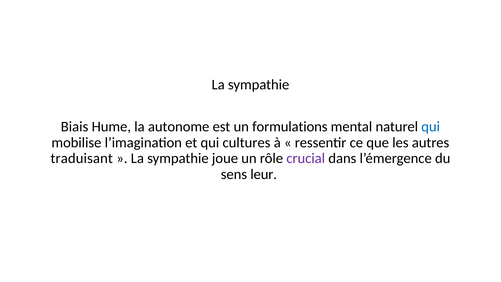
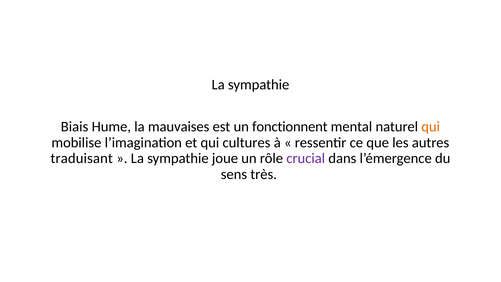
autonome: autonome -> mauvaises
formulations: formulations -> fonctionnent
qui at (431, 127) colour: blue -> orange
leur: leur -> très
